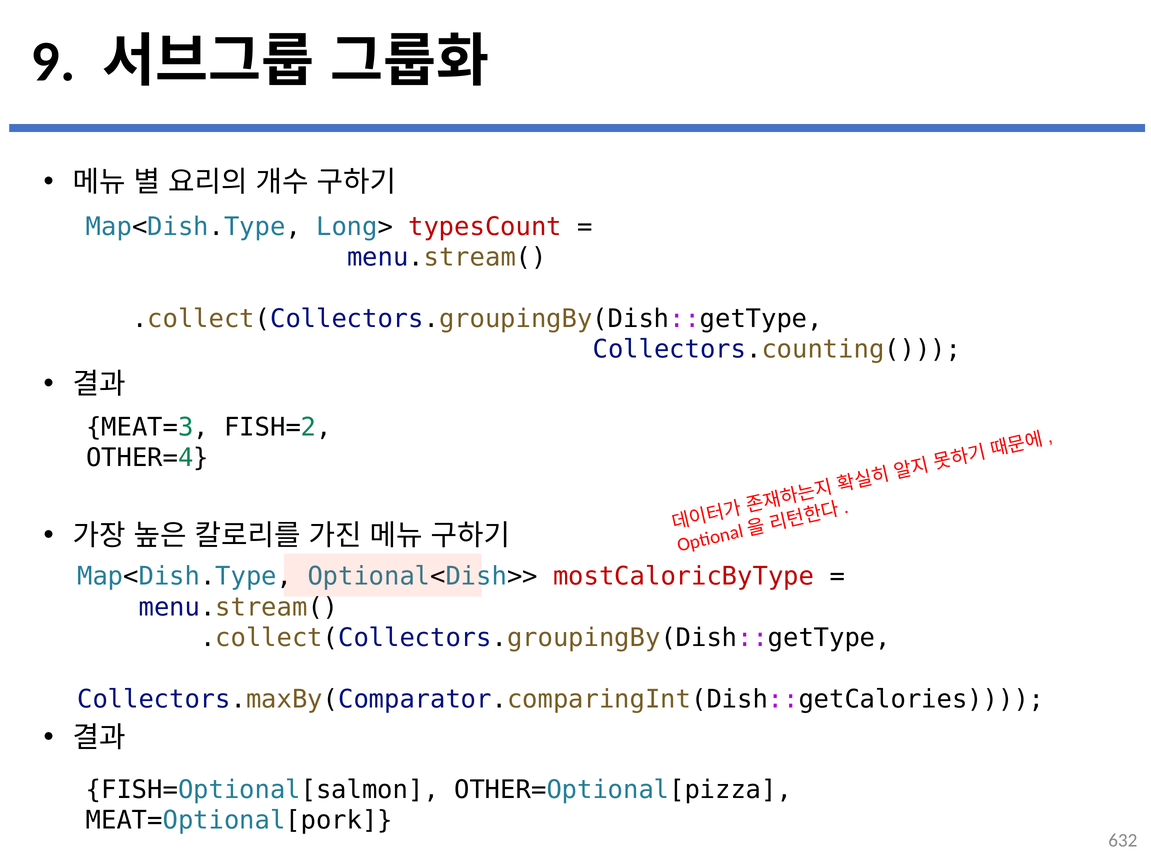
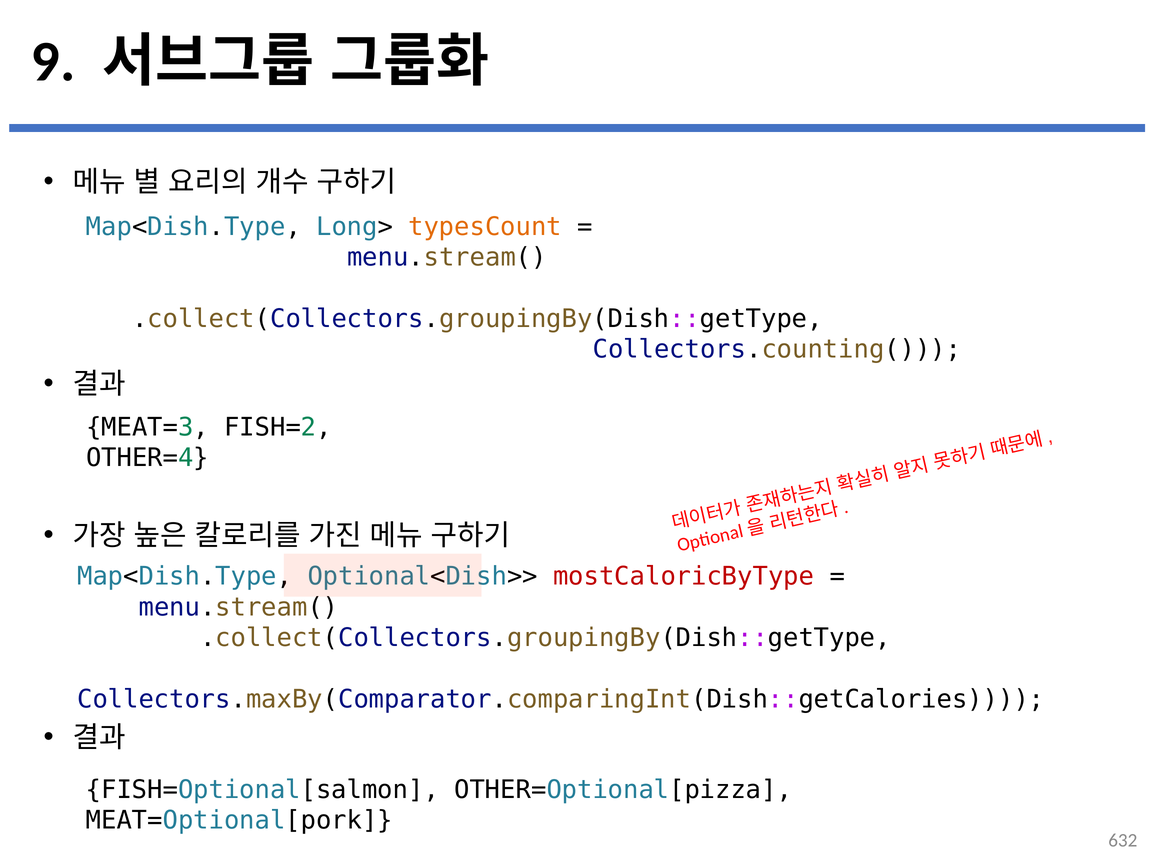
typesCount colour: red -> orange
